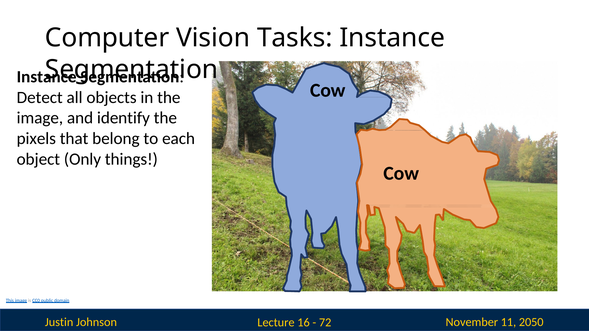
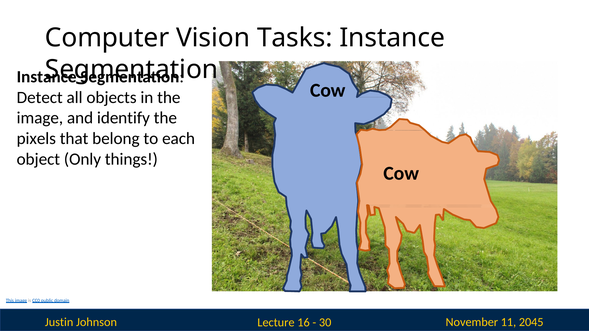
2050: 2050 -> 2045
72: 72 -> 30
